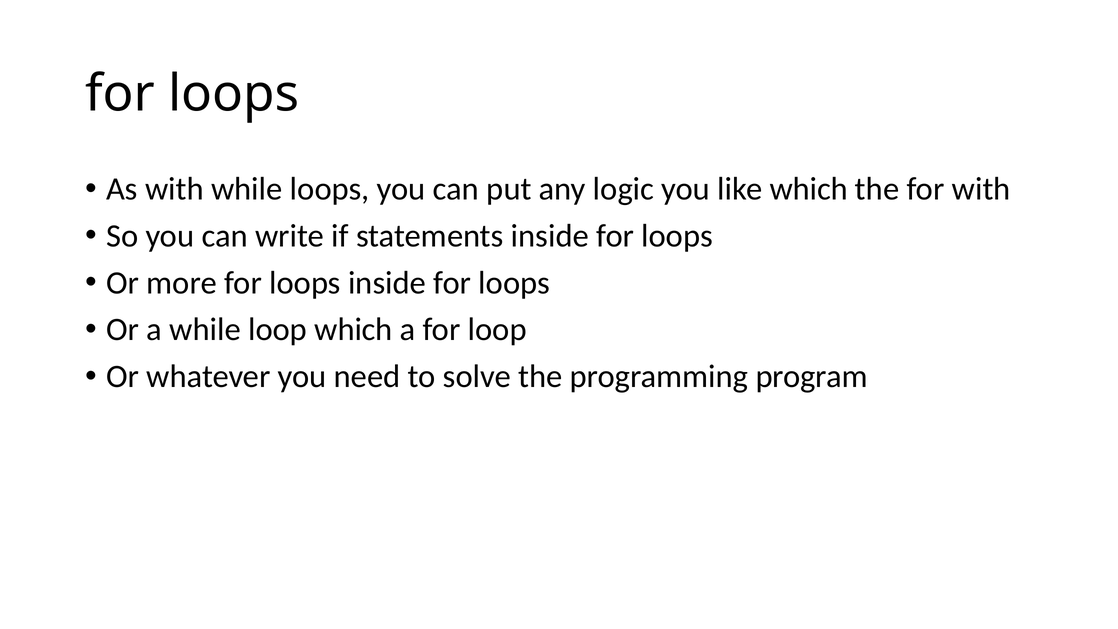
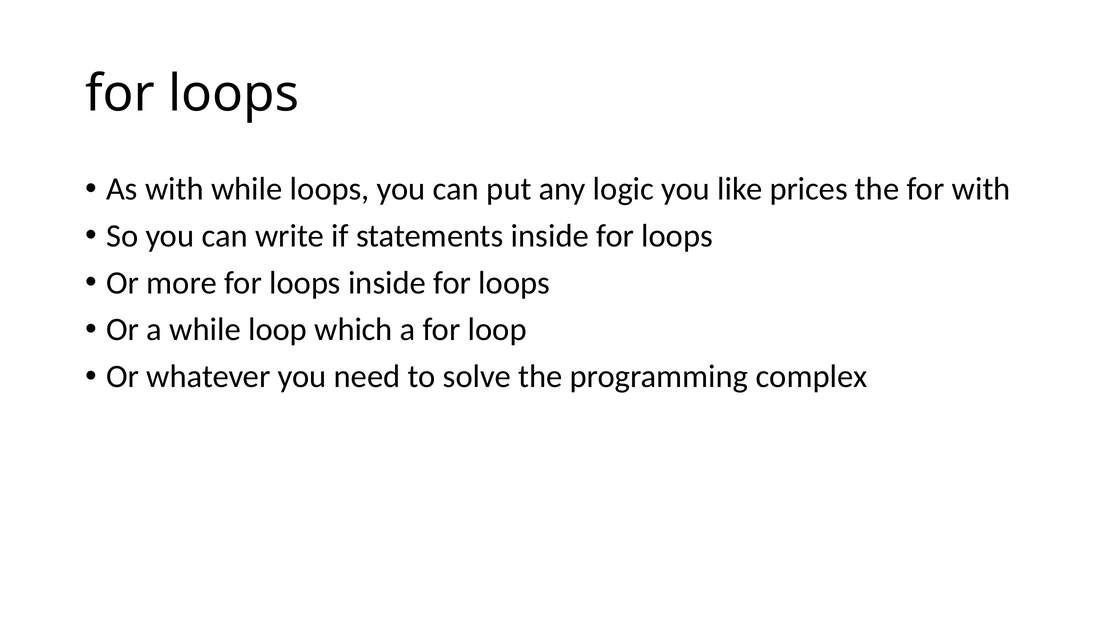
like which: which -> prices
program: program -> complex
